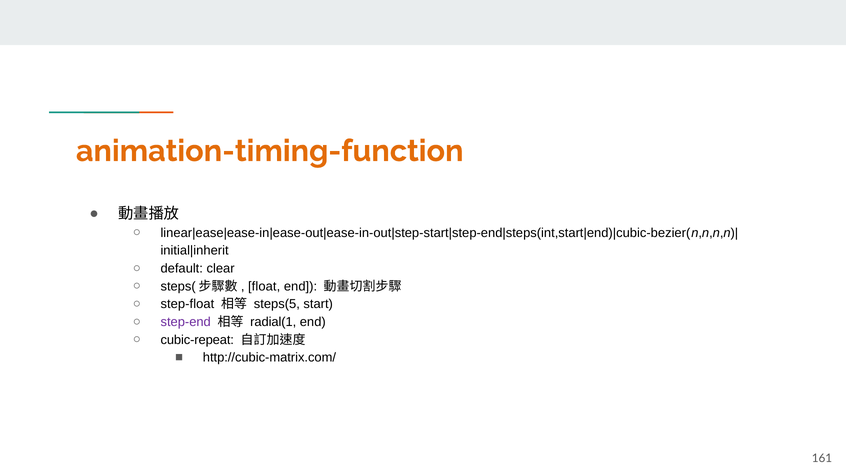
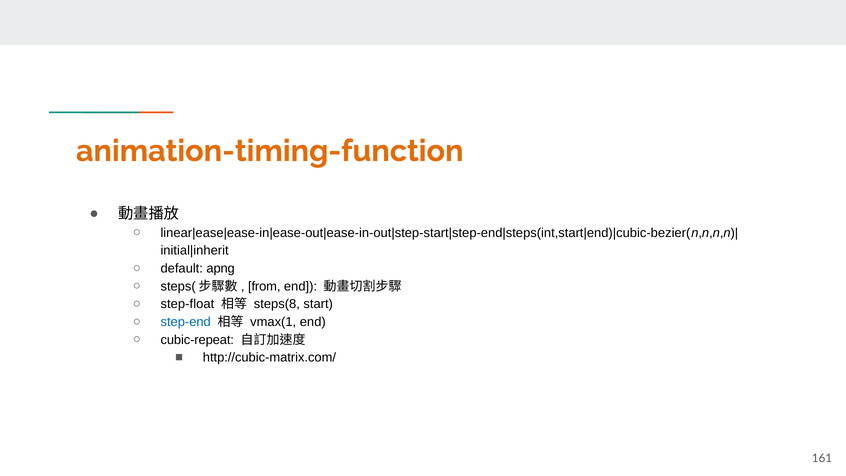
clear: clear -> apng
float: float -> from
steps(5: steps(5 -> steps(8
step-end colour: purple -> blue
radial(1: radial(1 -> vmax(1
